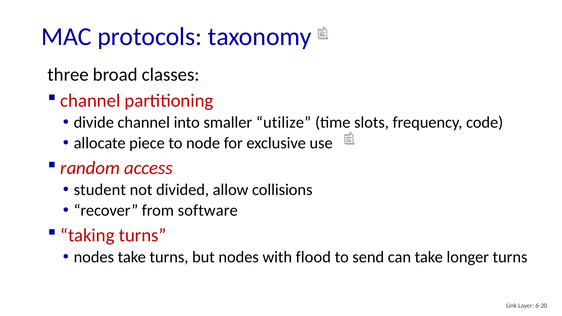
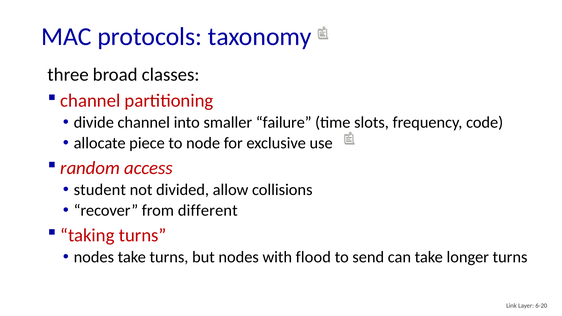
utilize: utilize -> failure
software: software -> different
